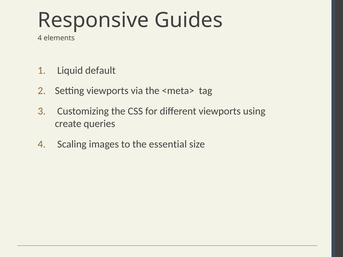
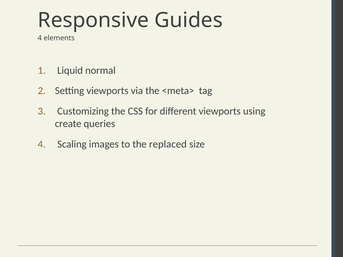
default: default -> normal
essential: essential -> replaced
